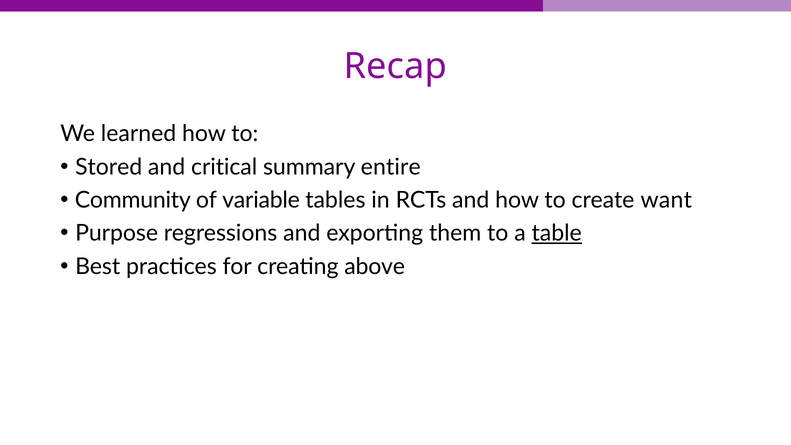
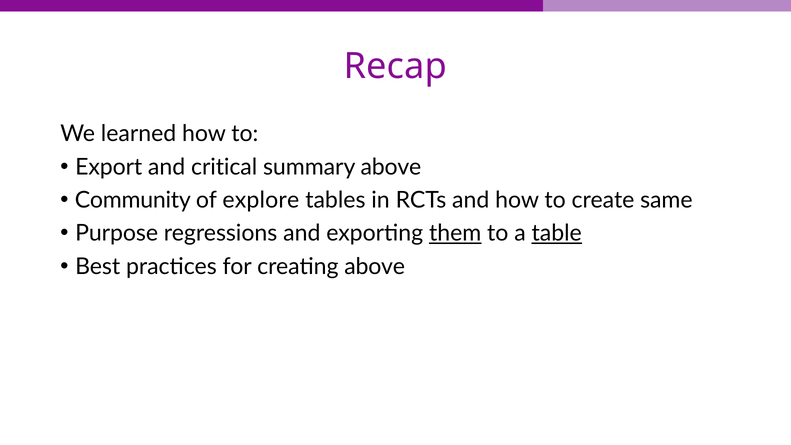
Stored: Stored -> Export
summary entire: entire -> above
variable: variable -> explore
want: want -> same
them underline: none -> present
